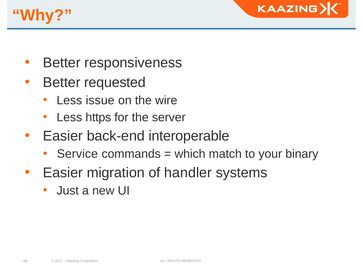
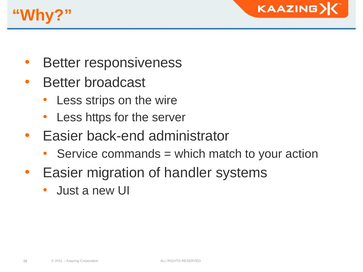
requested: requested -> broadcast
issue: issue -> strips
interoperable: interoperable -> administrator
binary: binary -> action
